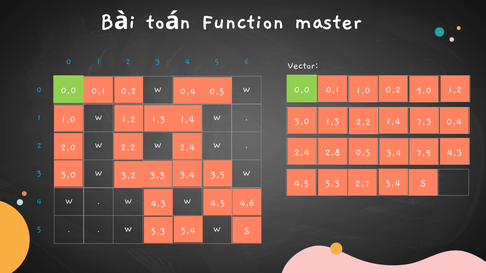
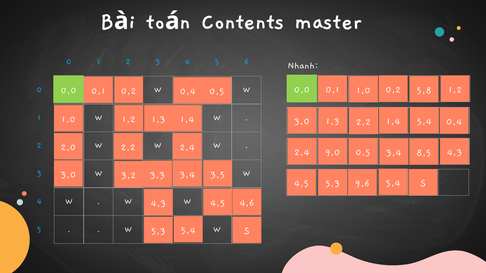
Function: Function -> Contents
Vector: Vector -> Nhanh
9,0: 9,0 -> 5,8
1,4 7,3: 7,3 -> 5,4
2,8: 2,8 -> 9,0
7,9: 7,9 -> 8,5
2,7: 2,7 -> 9,6
